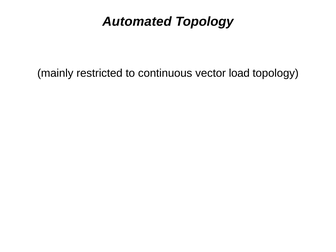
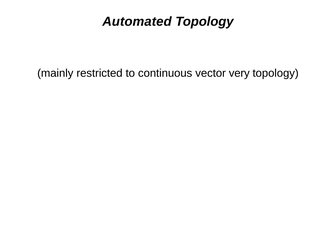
load: load -> very
